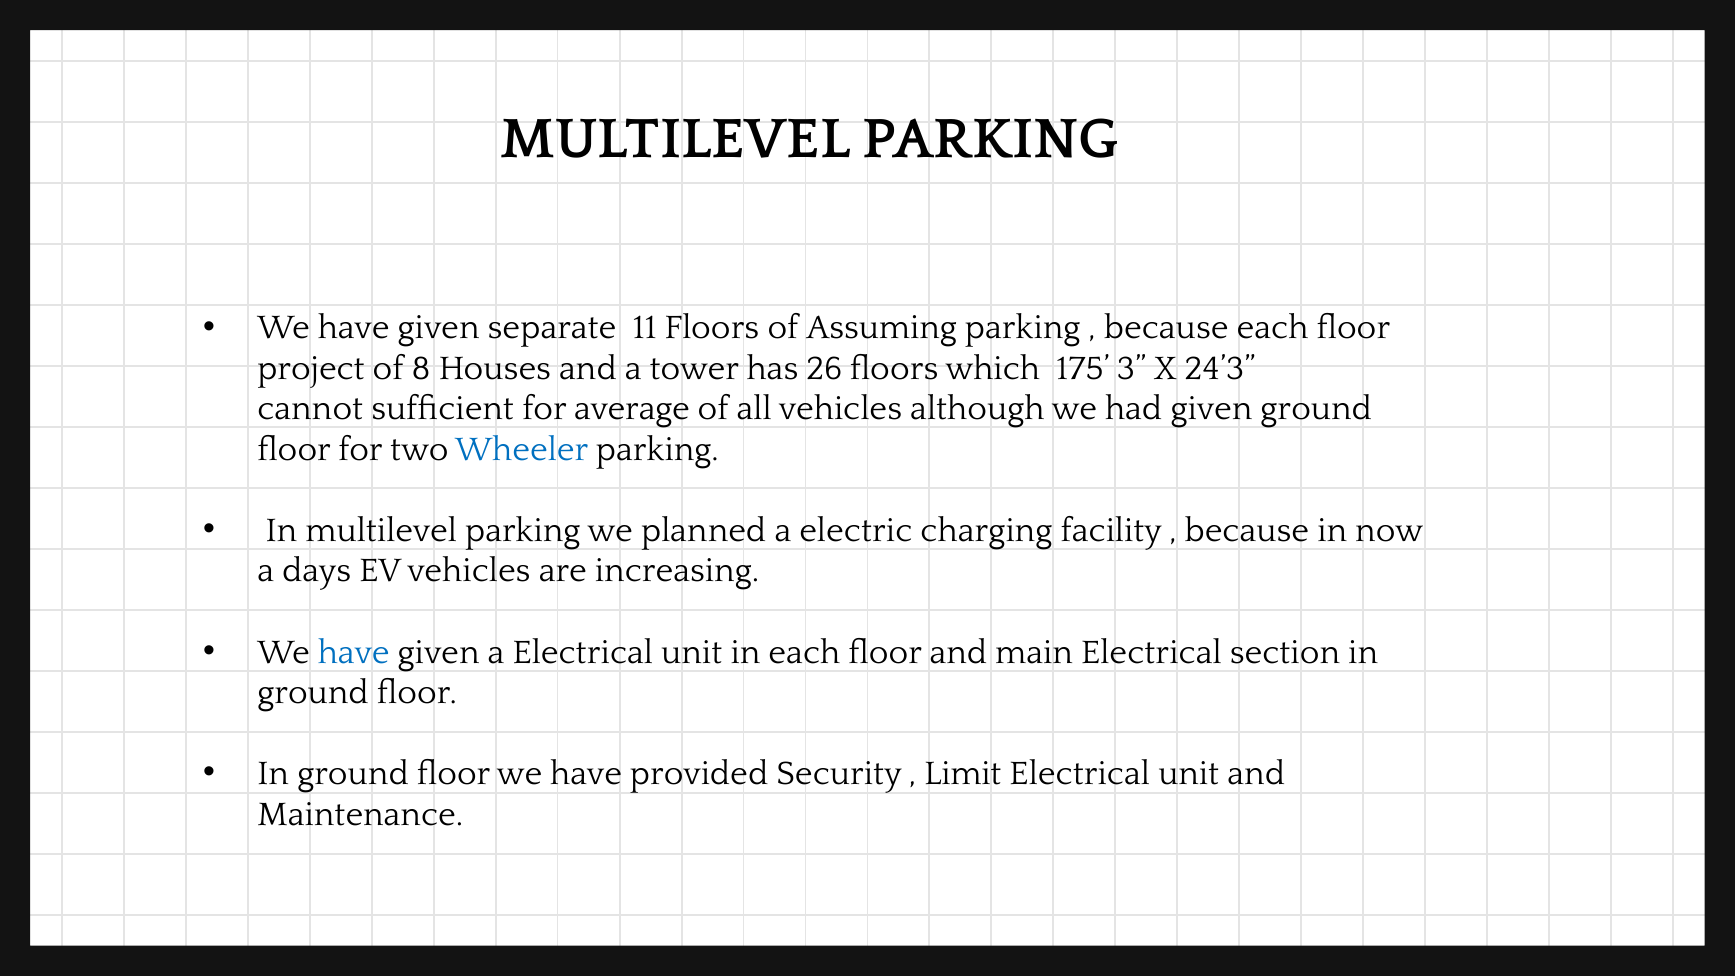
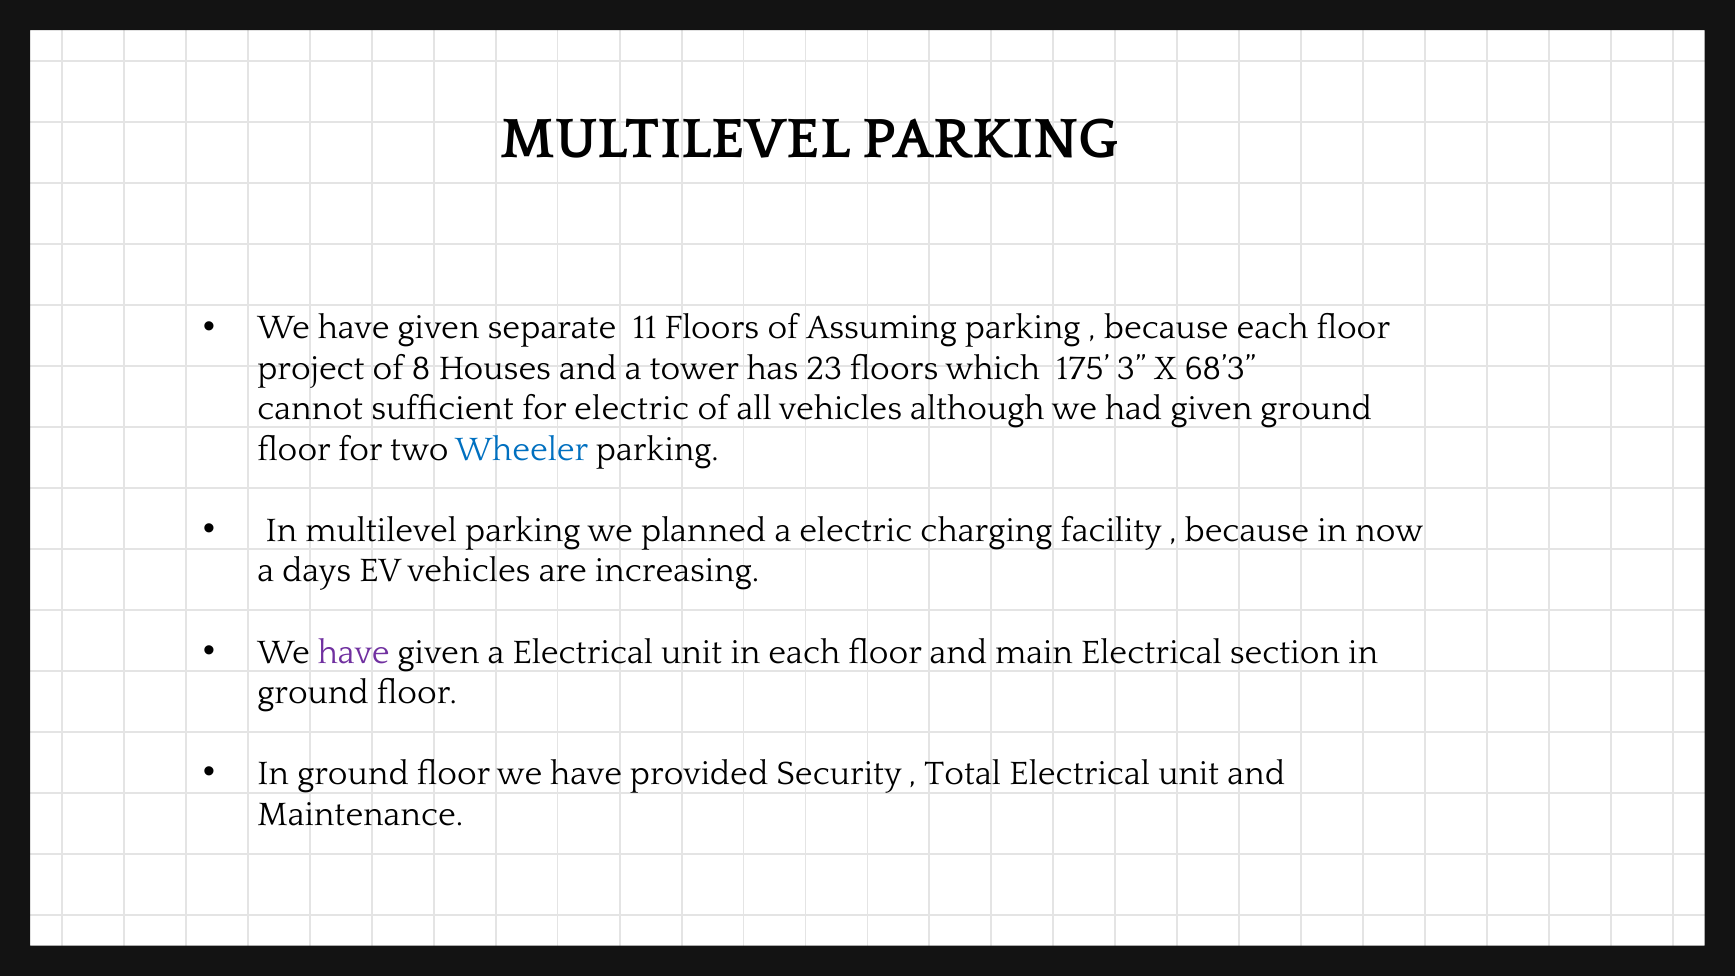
26: 26 -> 23
24’3: 24’3 -> 68’3
for average: average -> electric
have at (354, 652) colour: blue -> purple
Limit: Limit -> Total
